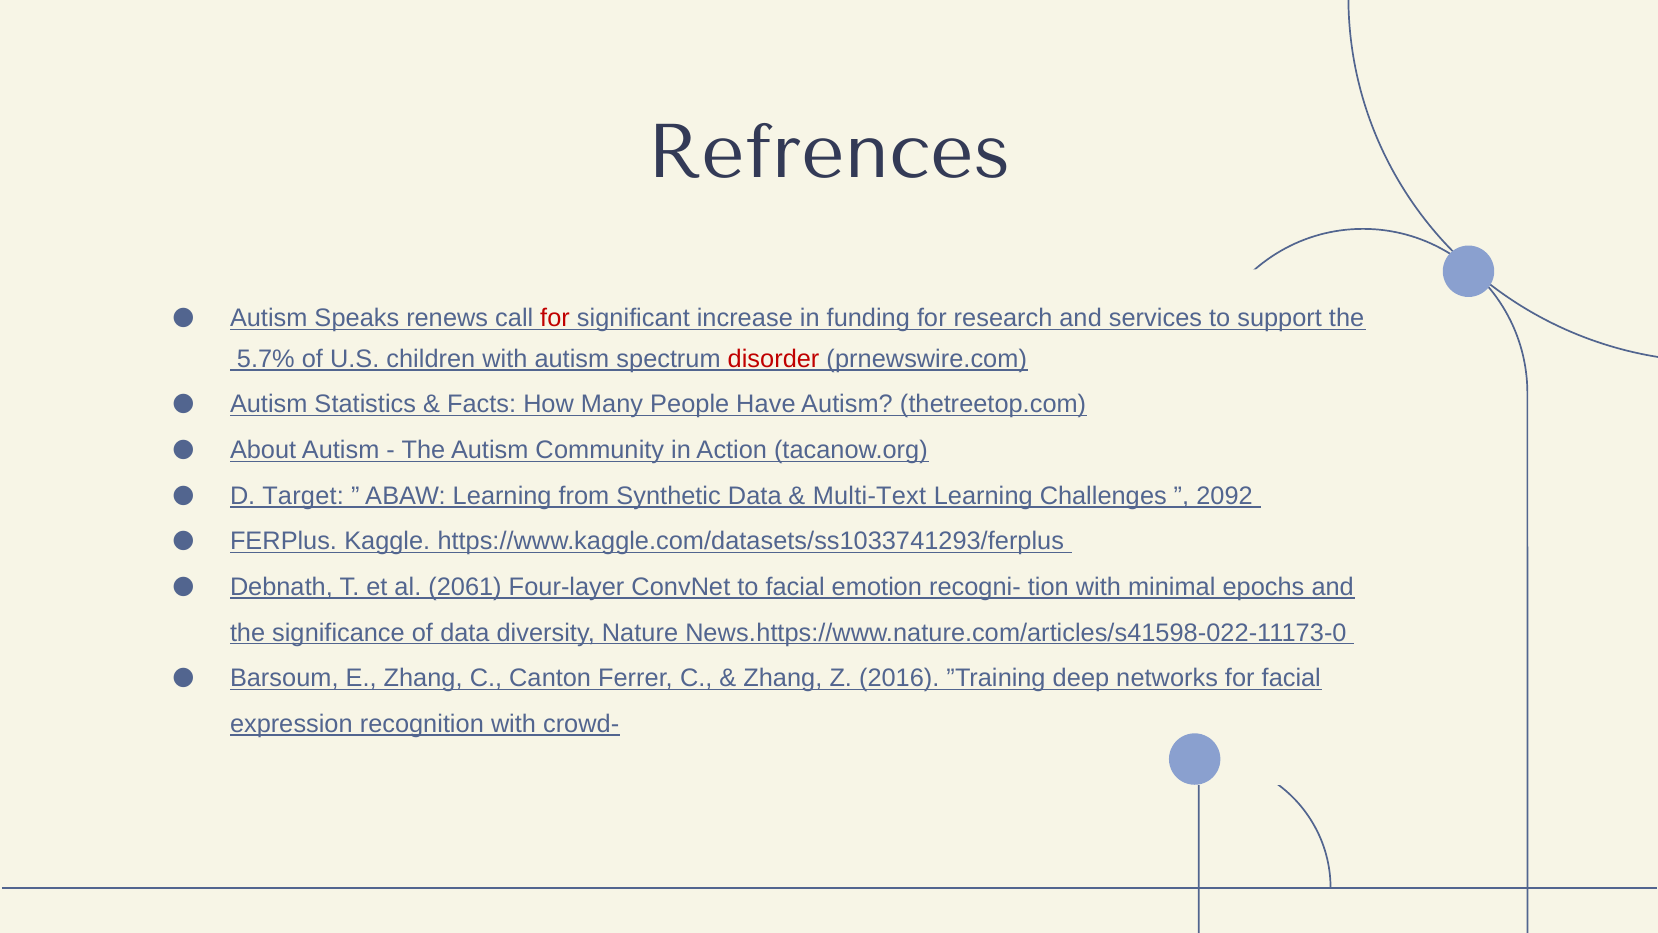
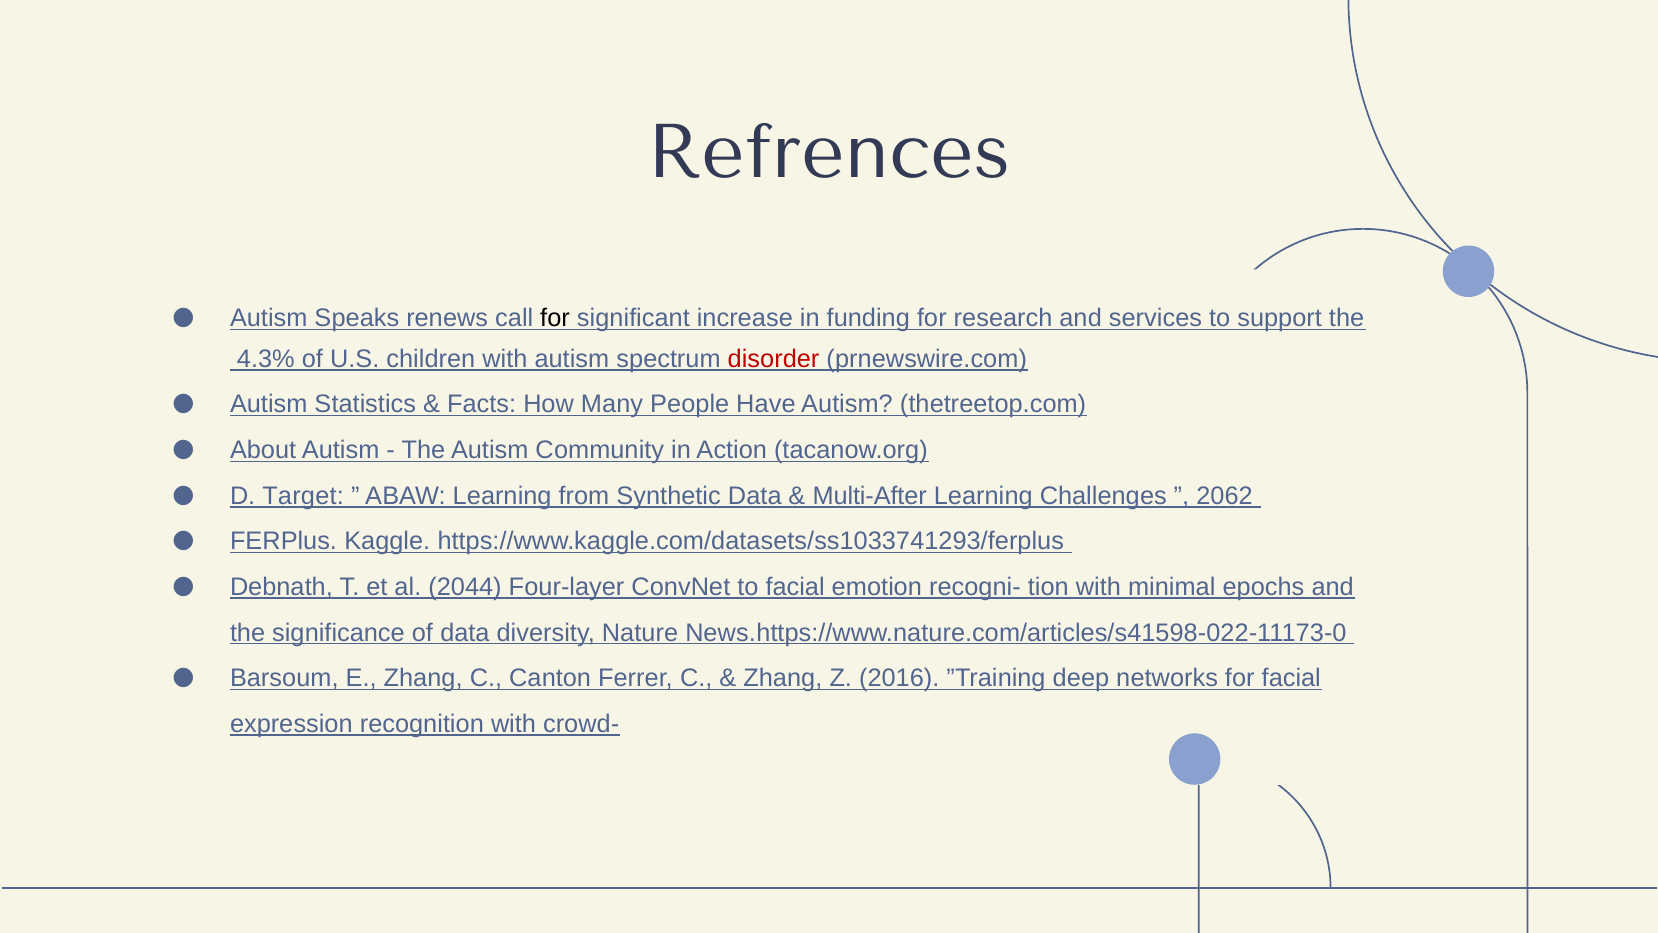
for at (555, 318) colour: red -> black
5.7%: 5.7% -> 4.3%
Multi-Text: Multi-Text -> Multi-After
2092: 2092 -> 2062
2061: 2061 -> 2044
